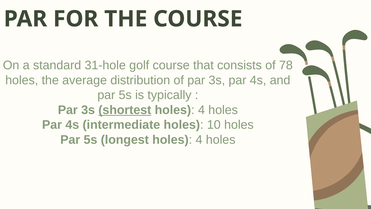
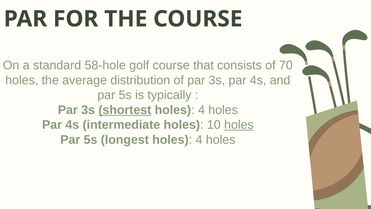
31-hole: 31-hole -> 58-hole
78: 78 -> 70
holes at (239, 125) underline: none -> present
